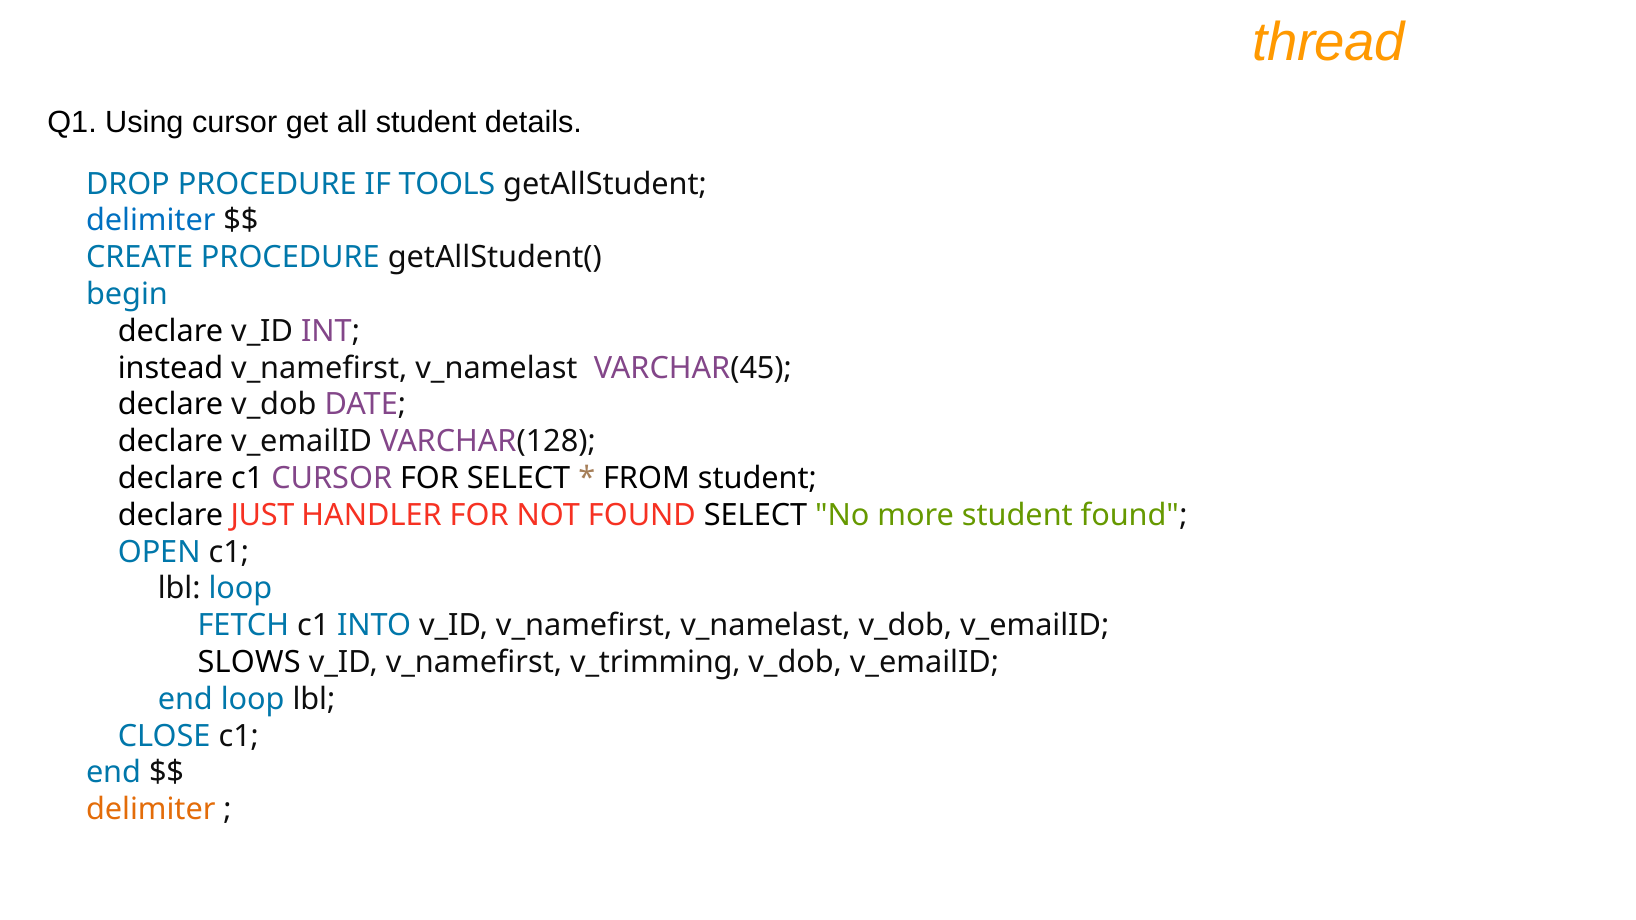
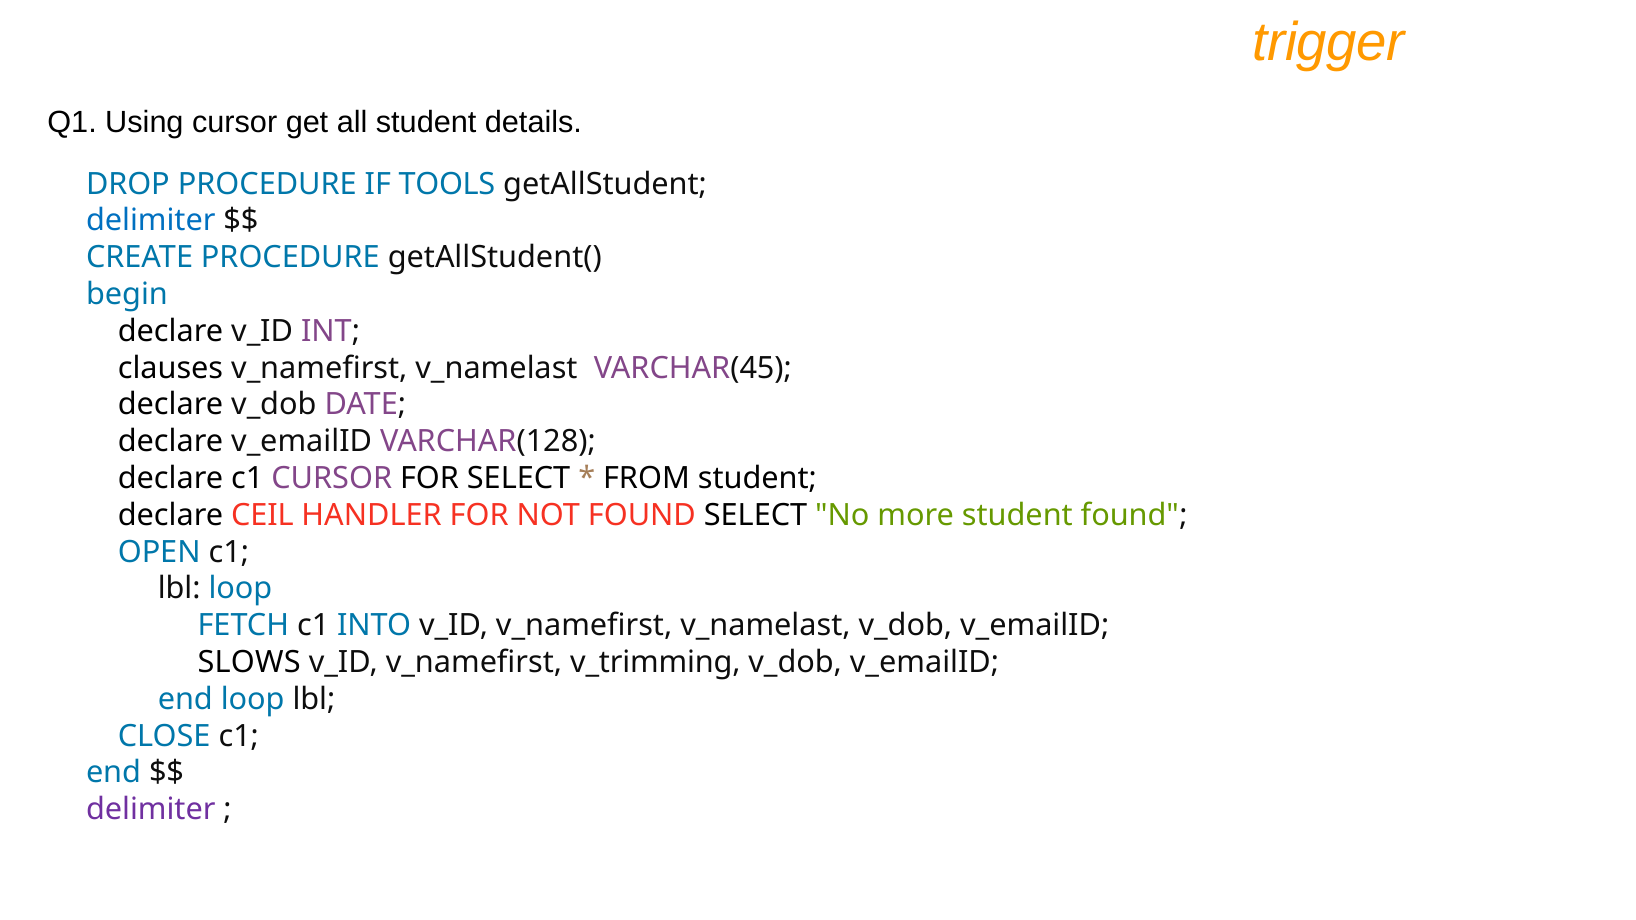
thread: thread -> trigger
instead: instead -> clauses
JUST: JUST -> CEIL
delimiter at (151, 810) colour: orange -> purple
